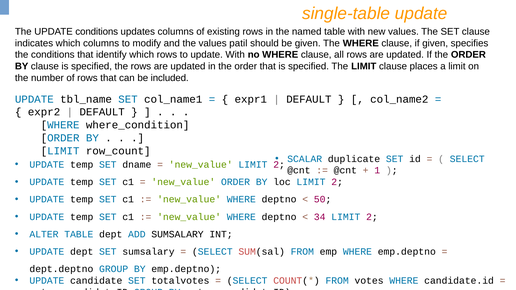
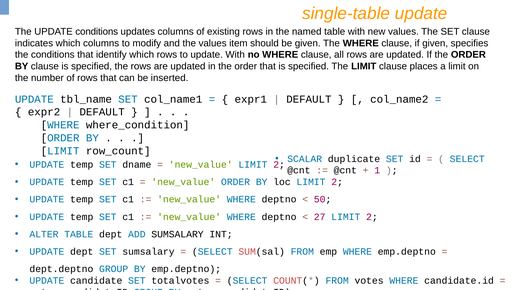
patil: patil -> item
included: included -> inserted
34: 34 -> 27
